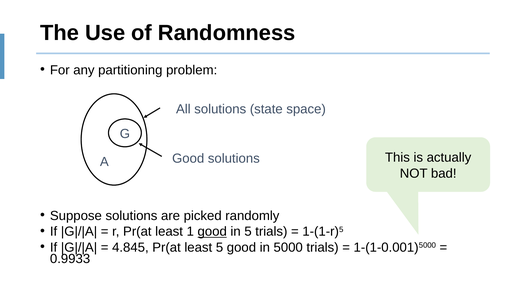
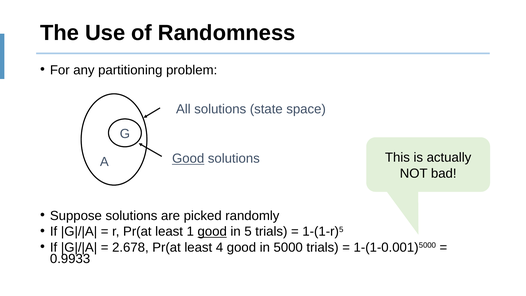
Good at (188, 159) underline: none -> present
4.845: 4.845 -> 2.678
least 5: 5 -> 4
